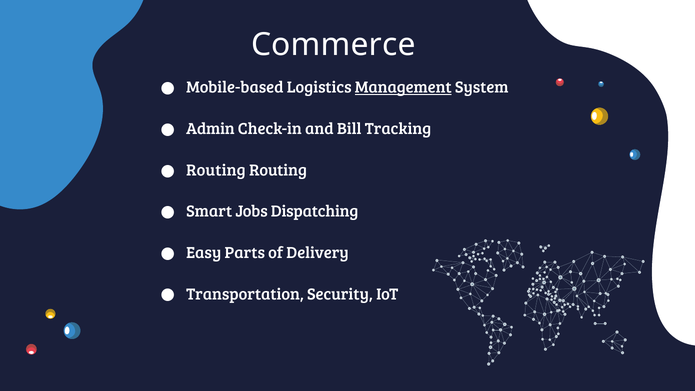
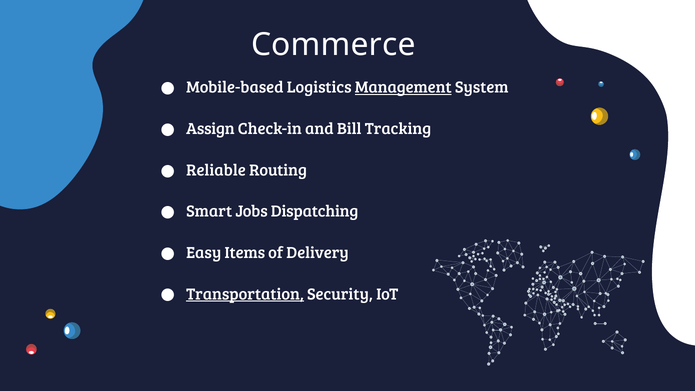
Admin: Admin -> Assign
Routing at (216, 170): Routing -> Reliable
Parts: Parts -> Items
Transportation underline: none -> present
